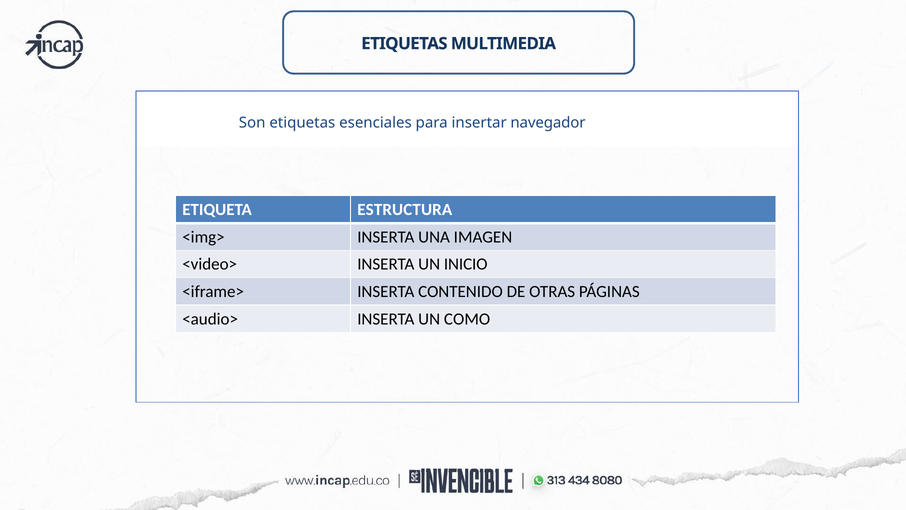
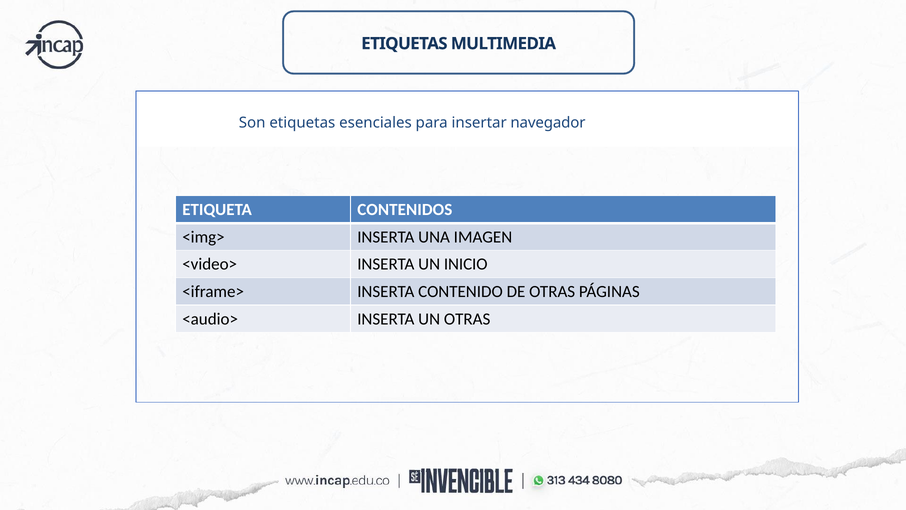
ESTRUCTURA: ESTRUCTURA -> CONTENIDOS
UN COMO: COMO -> OTRAS
